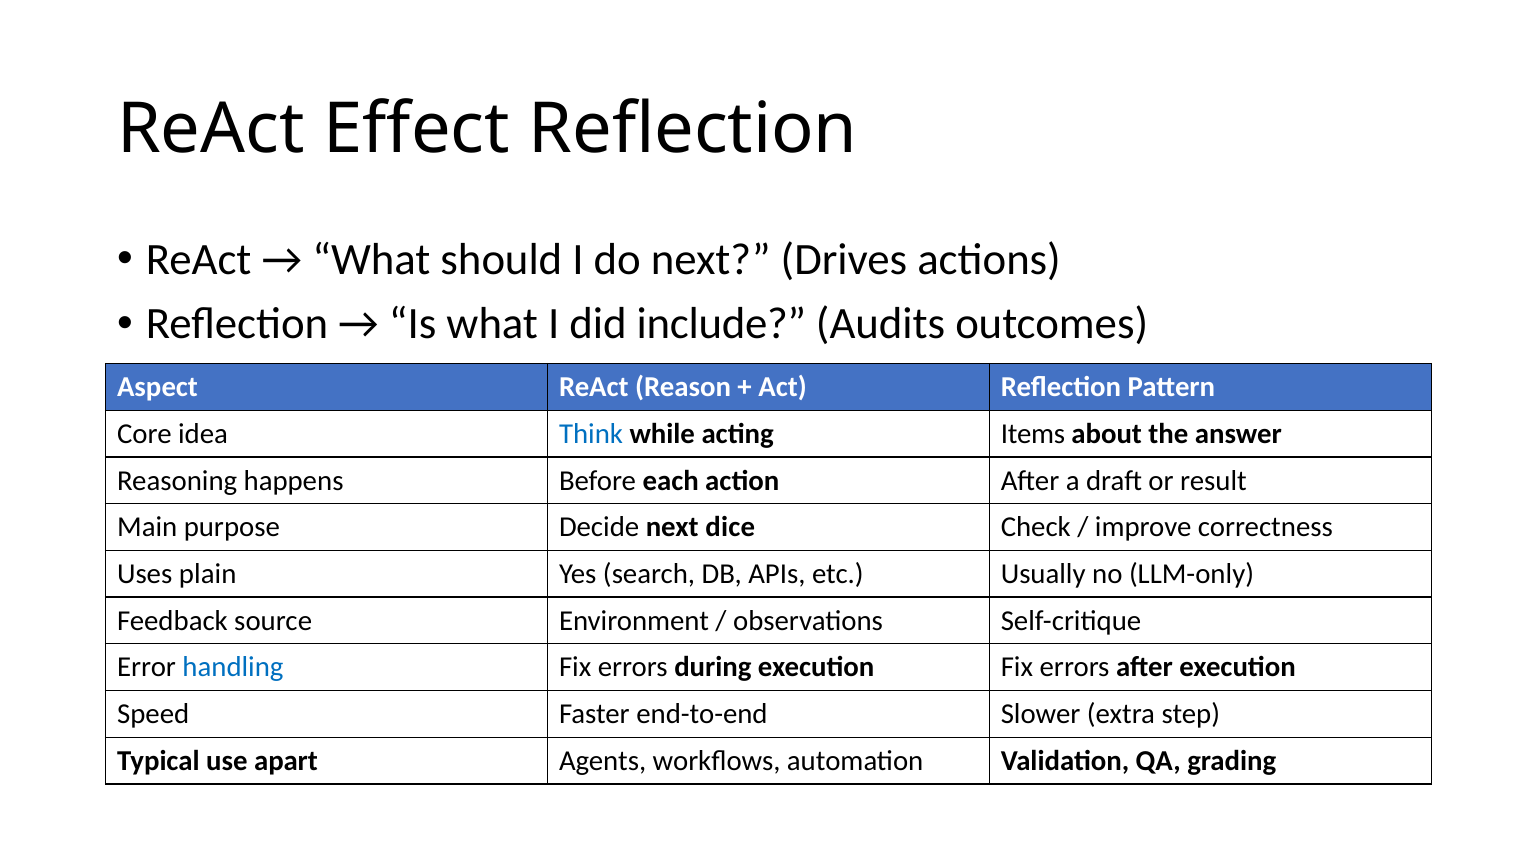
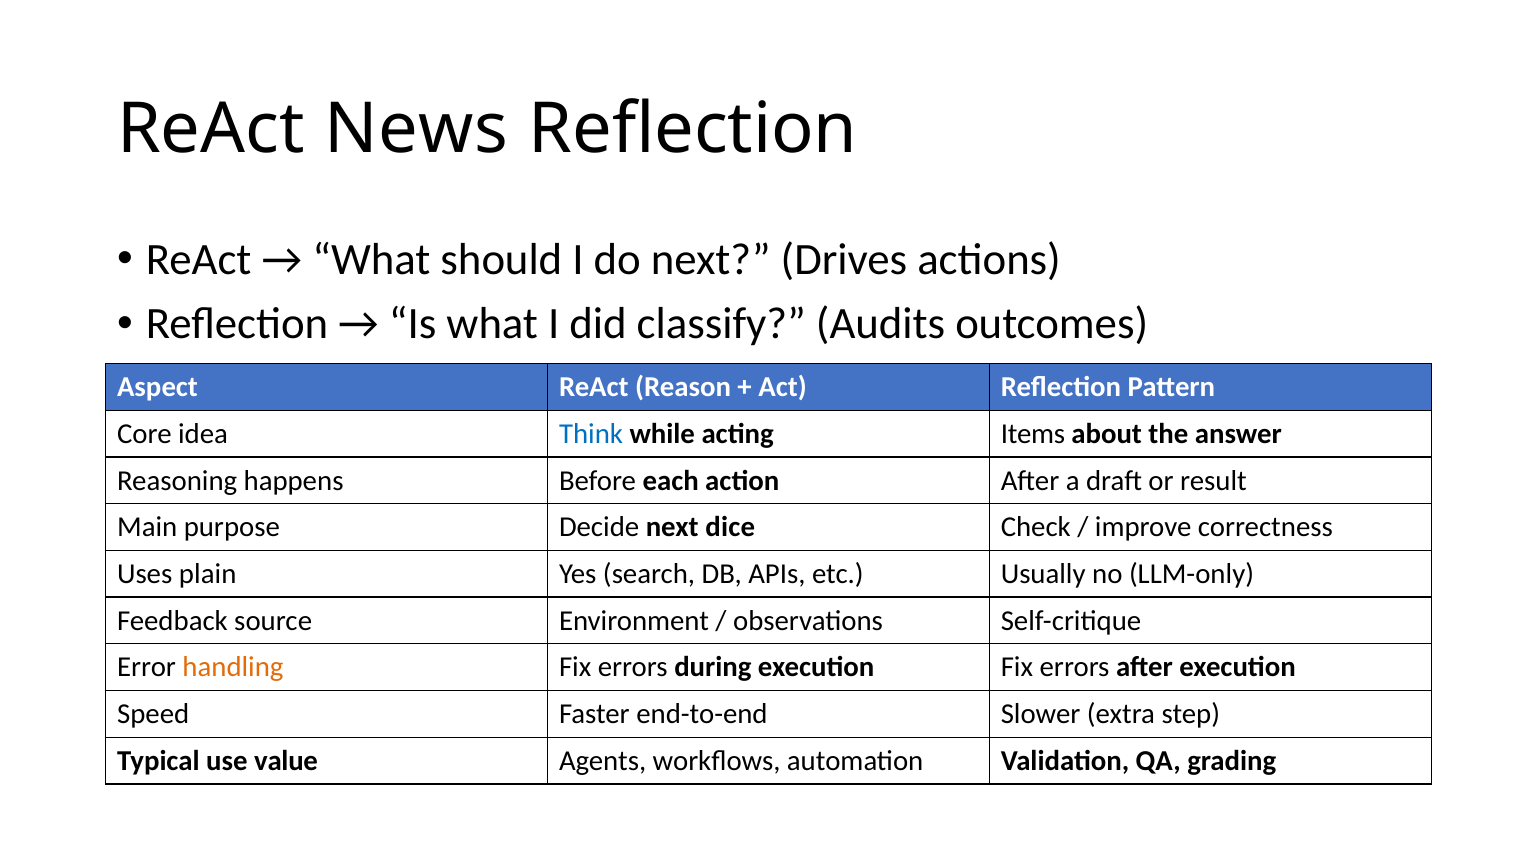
Effect: Effect -> News
include: include -> classify
handling colour: blue -> orange
apart: apart -> value
